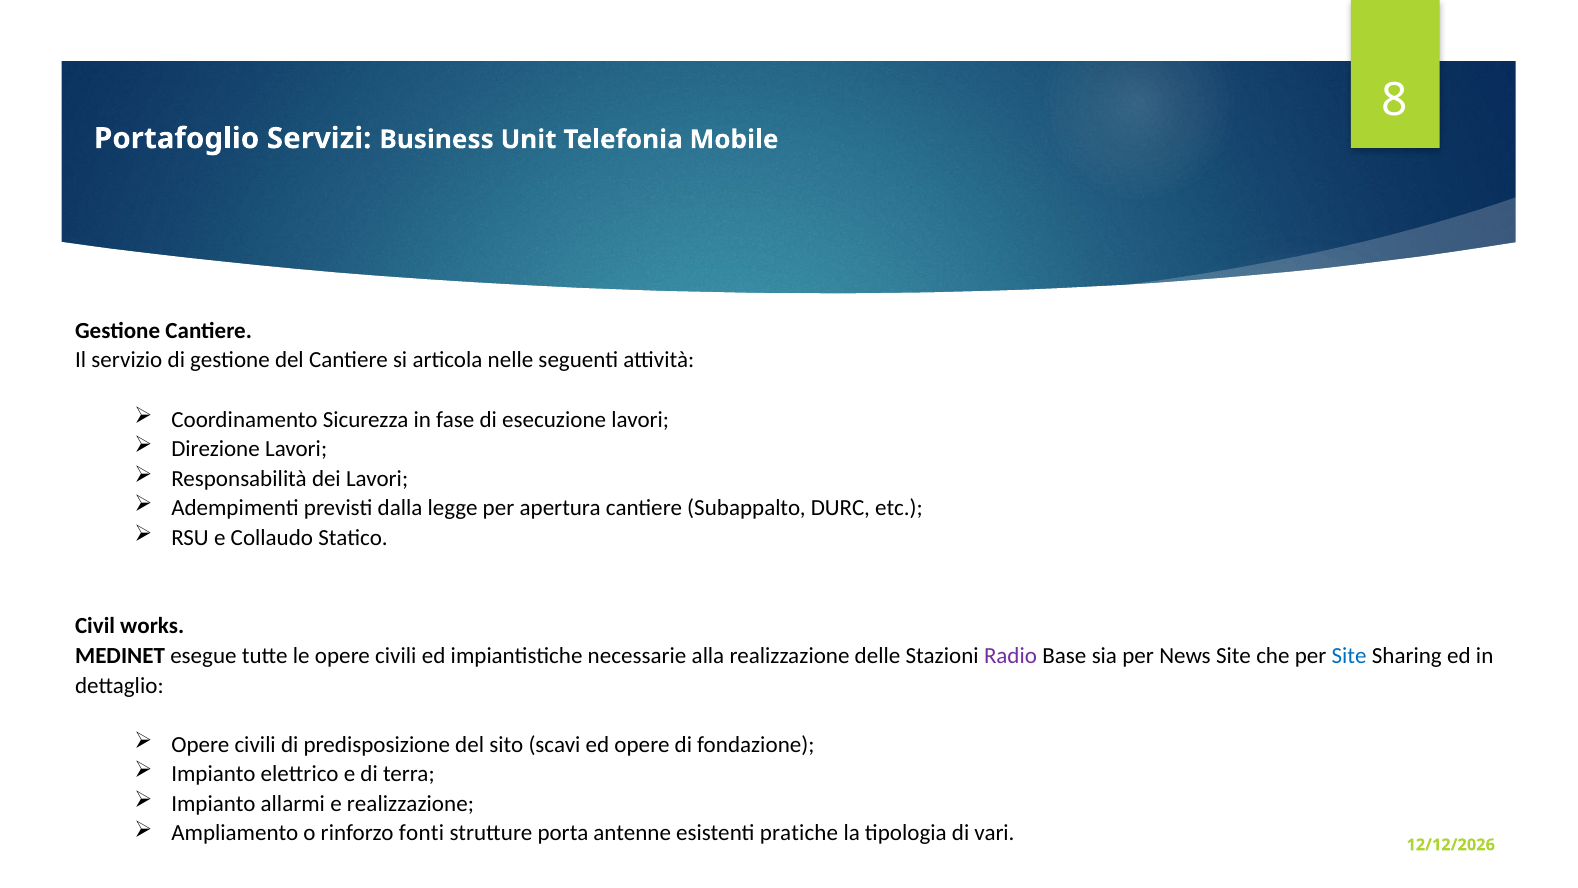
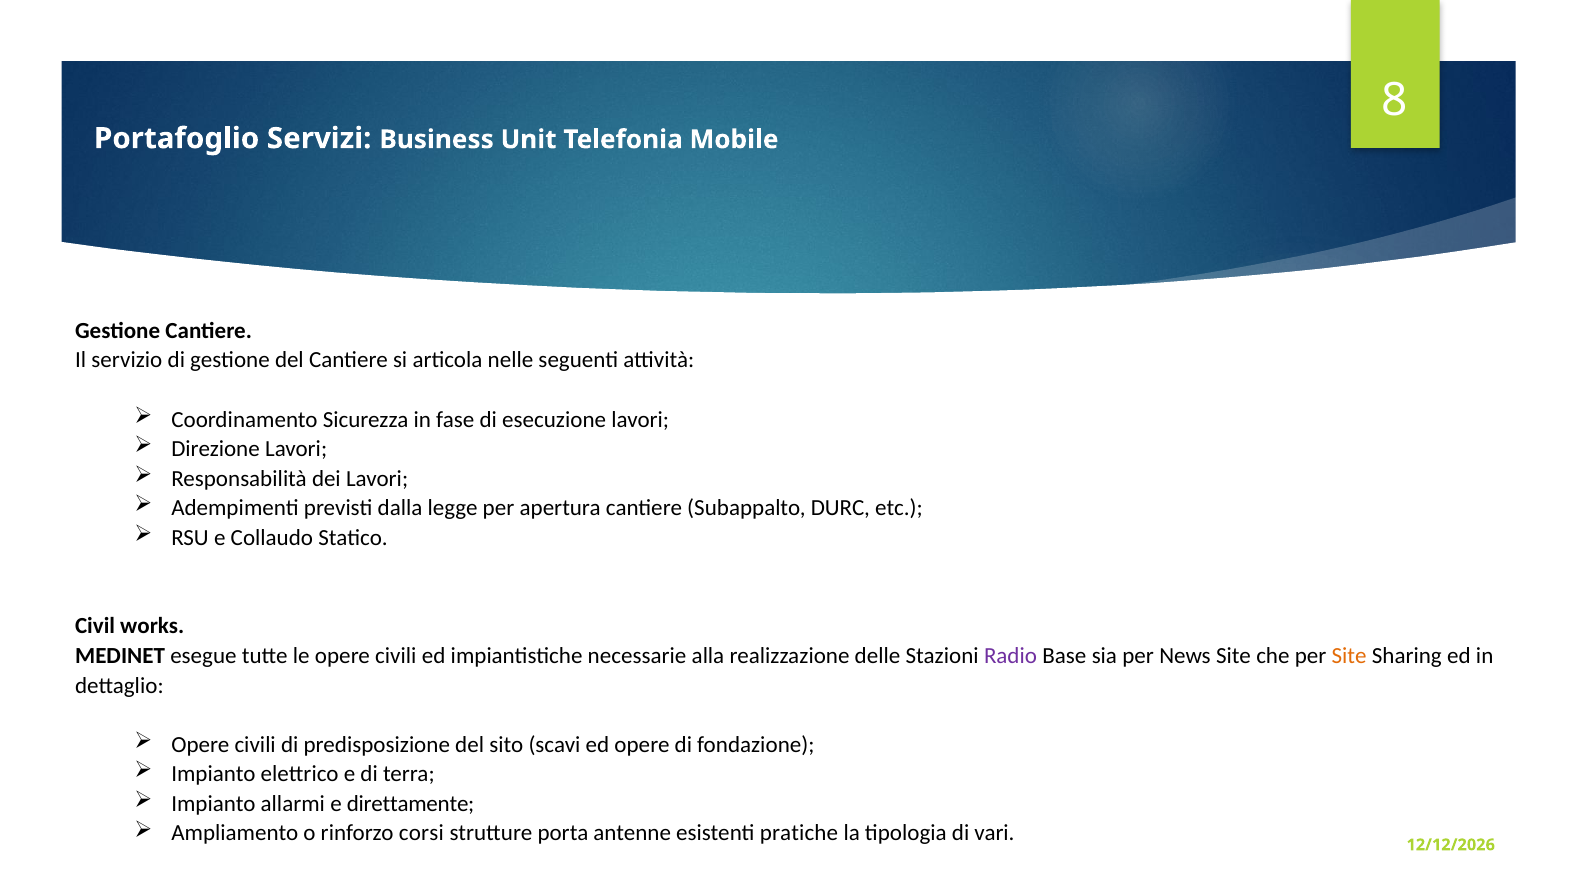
Site at (1349, 656) colour: blue -> orange
e realizzazione: realizzazione -> direttamente
fonti: fonti -> corsi
